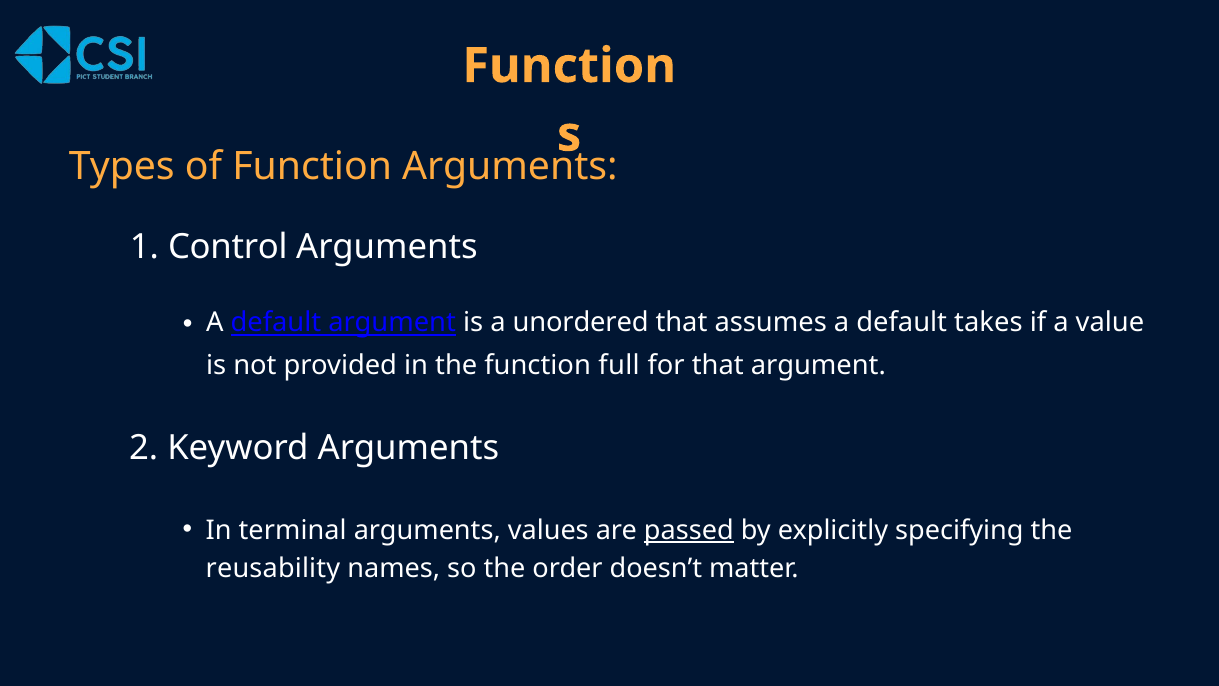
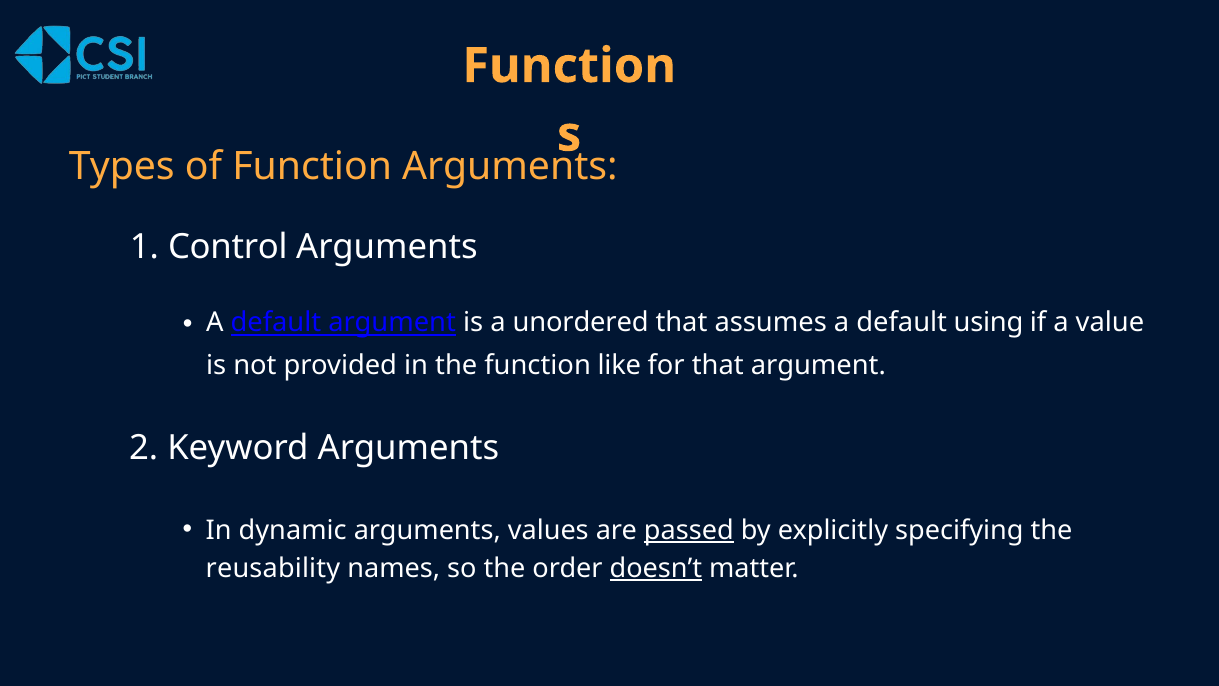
takes: takes -> using
full: full -> like
terminal: terminal -> dynamic
doesn’t underline: none -> present
